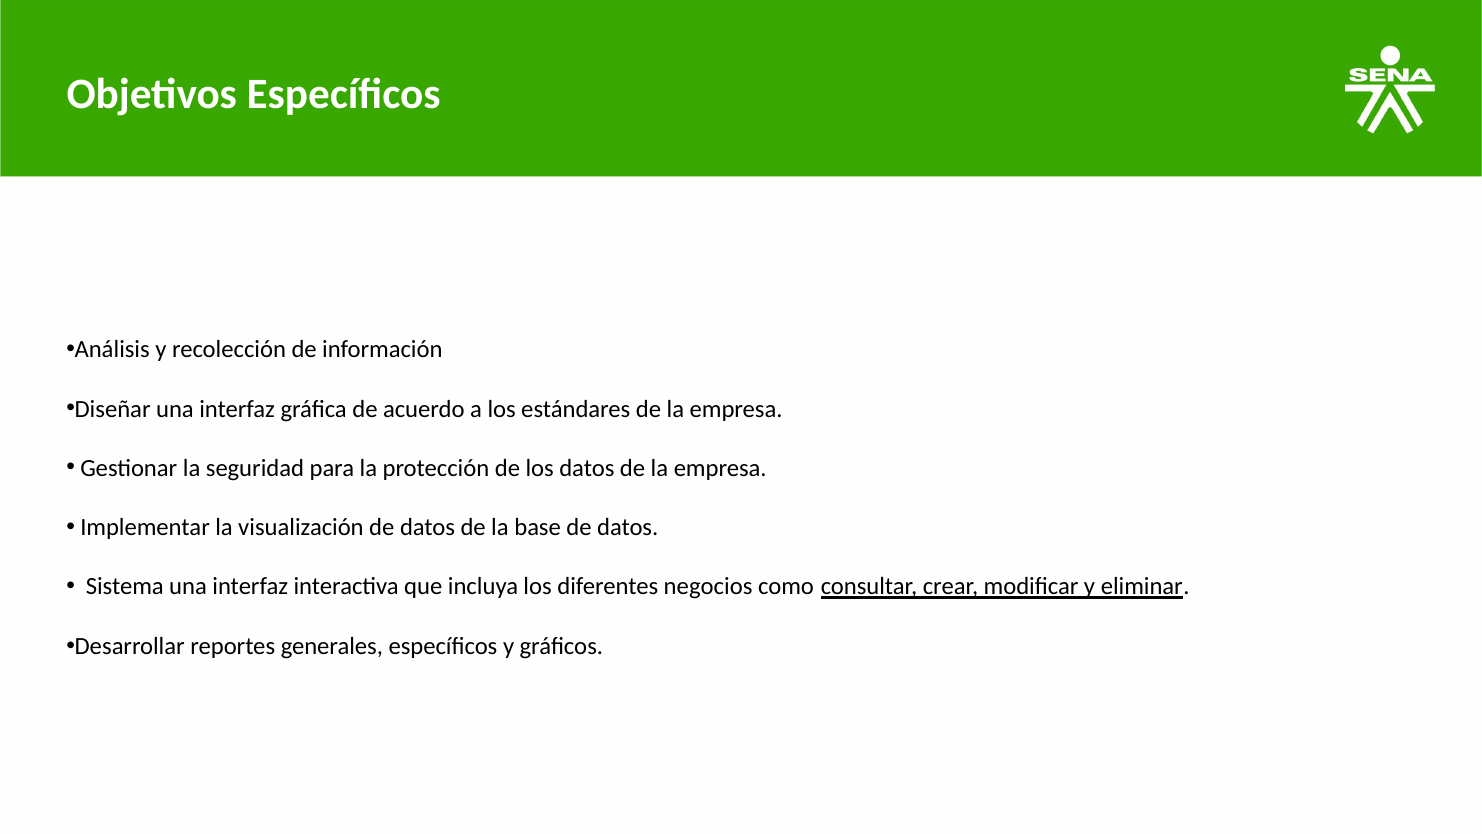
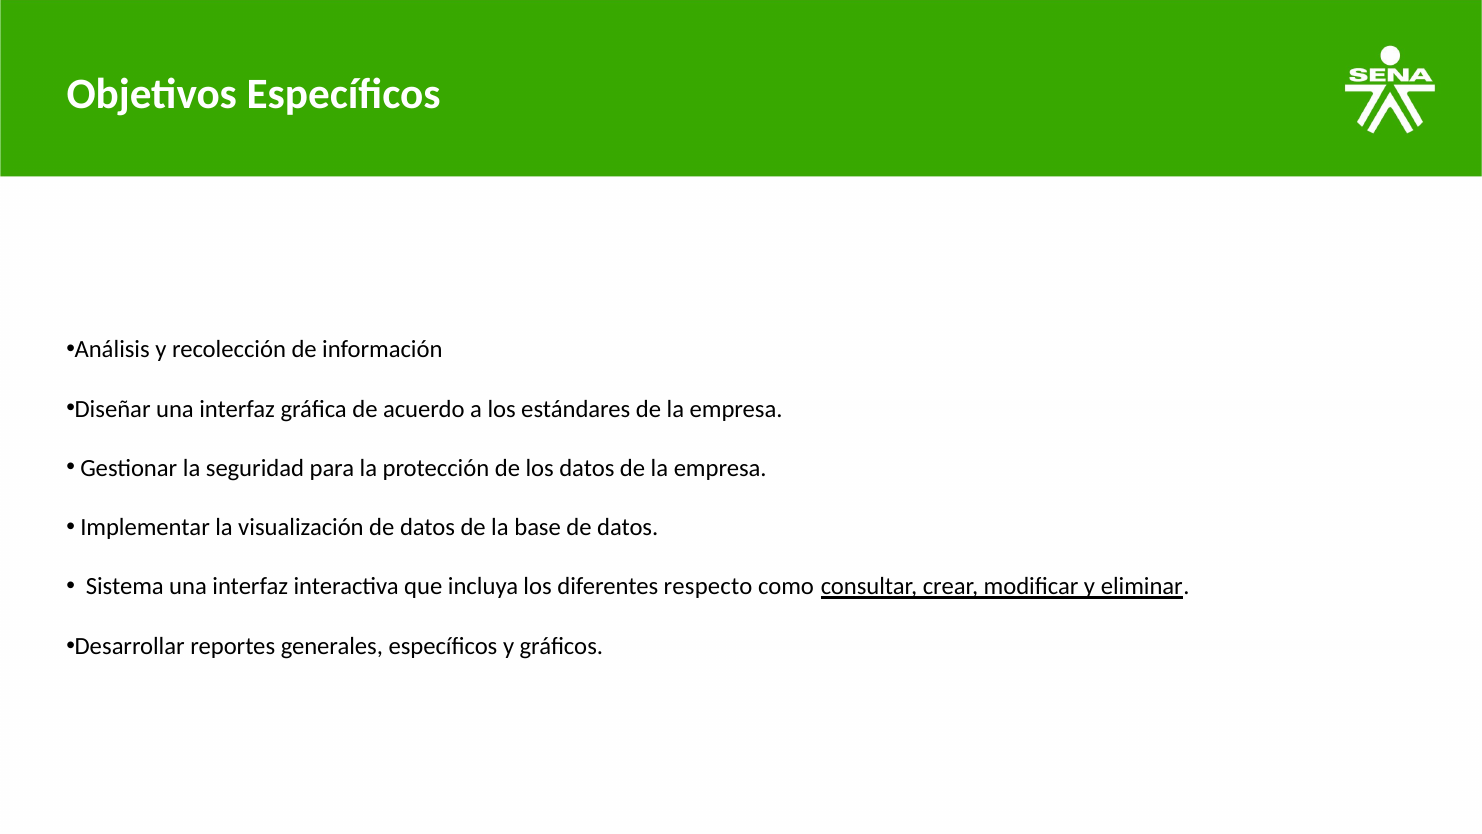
negocios: negocios -> respecto
